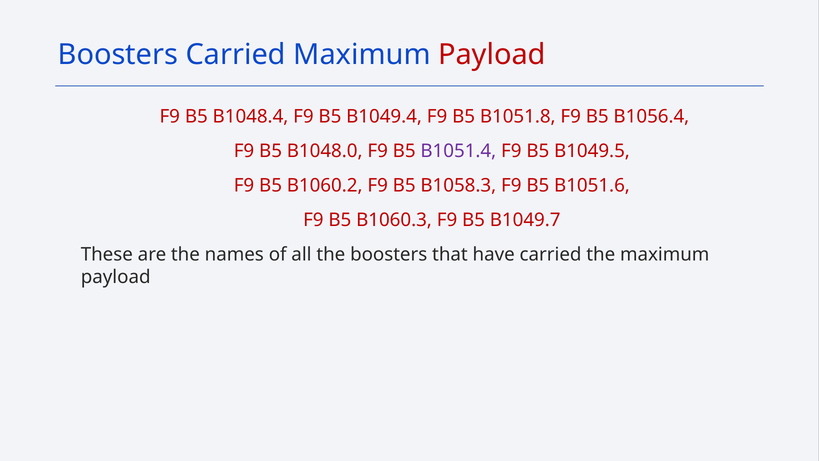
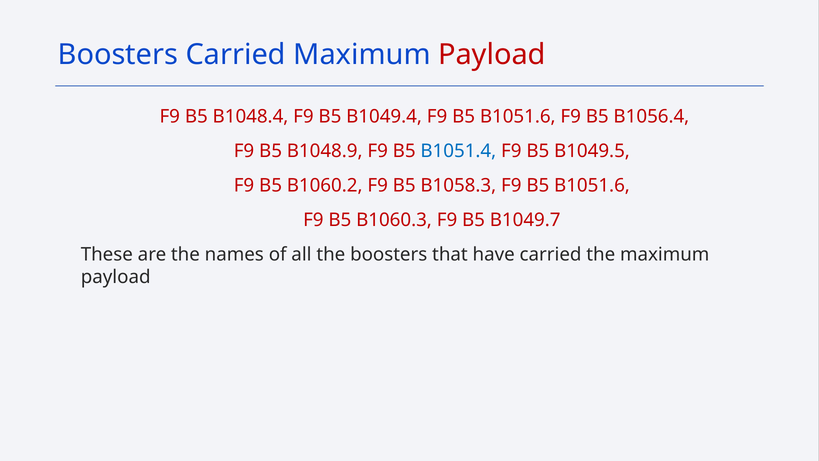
B1049.4 F9 B5 B1051.8: B1051.8 -> B1051.6
B1048.0: B1048.0 -> B1048.9
B1051.4 colour: purple -> blue
